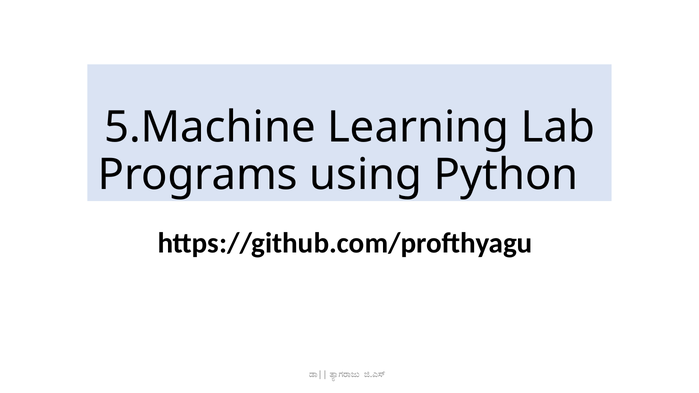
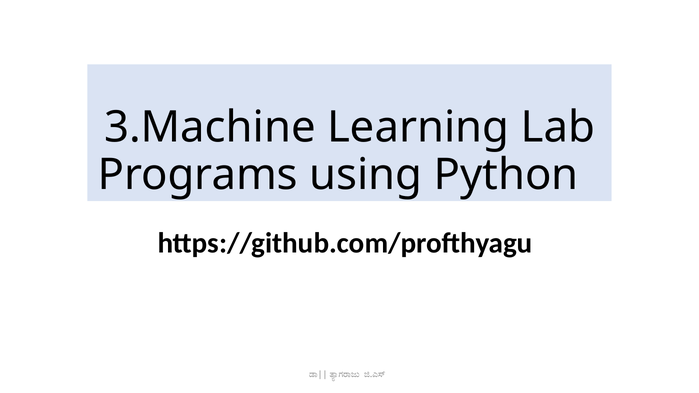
5.Machine: 5.Machine -> 3.Machine
